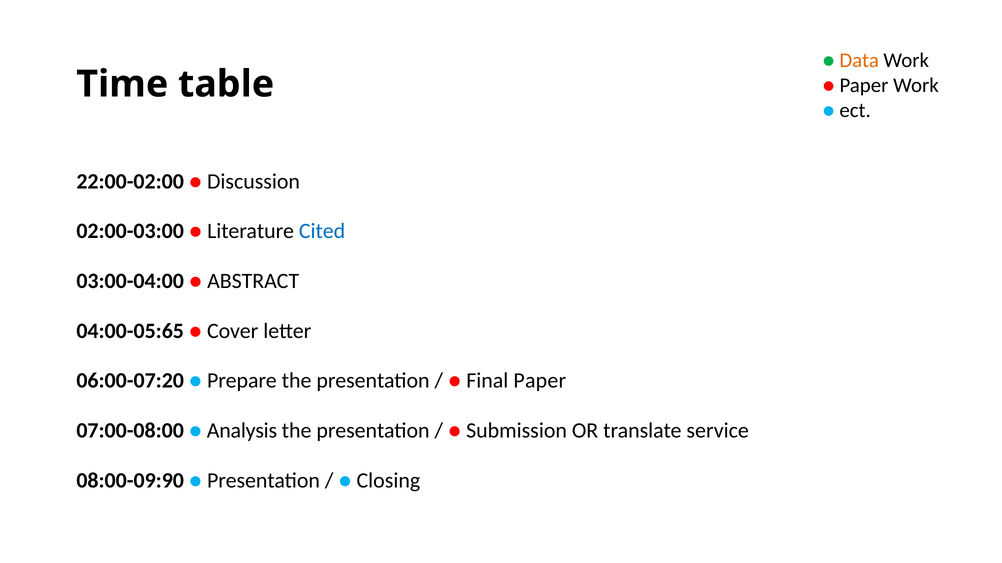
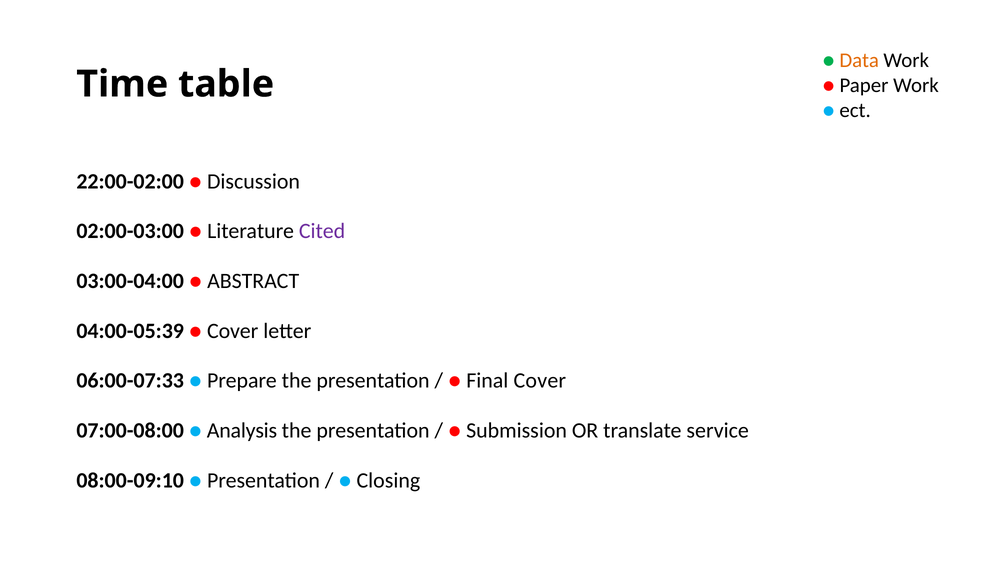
Cited colour: blue -> purple
04:00-05:65: 04:00-05:65 -> 04:00-05:39
06:00-07:20: 06:00-07:20 -> 06:00-07:33
Final Paper: Paper -> Cover
08:00-09:90: 08:00-09:90 -> 08:00-09:10
